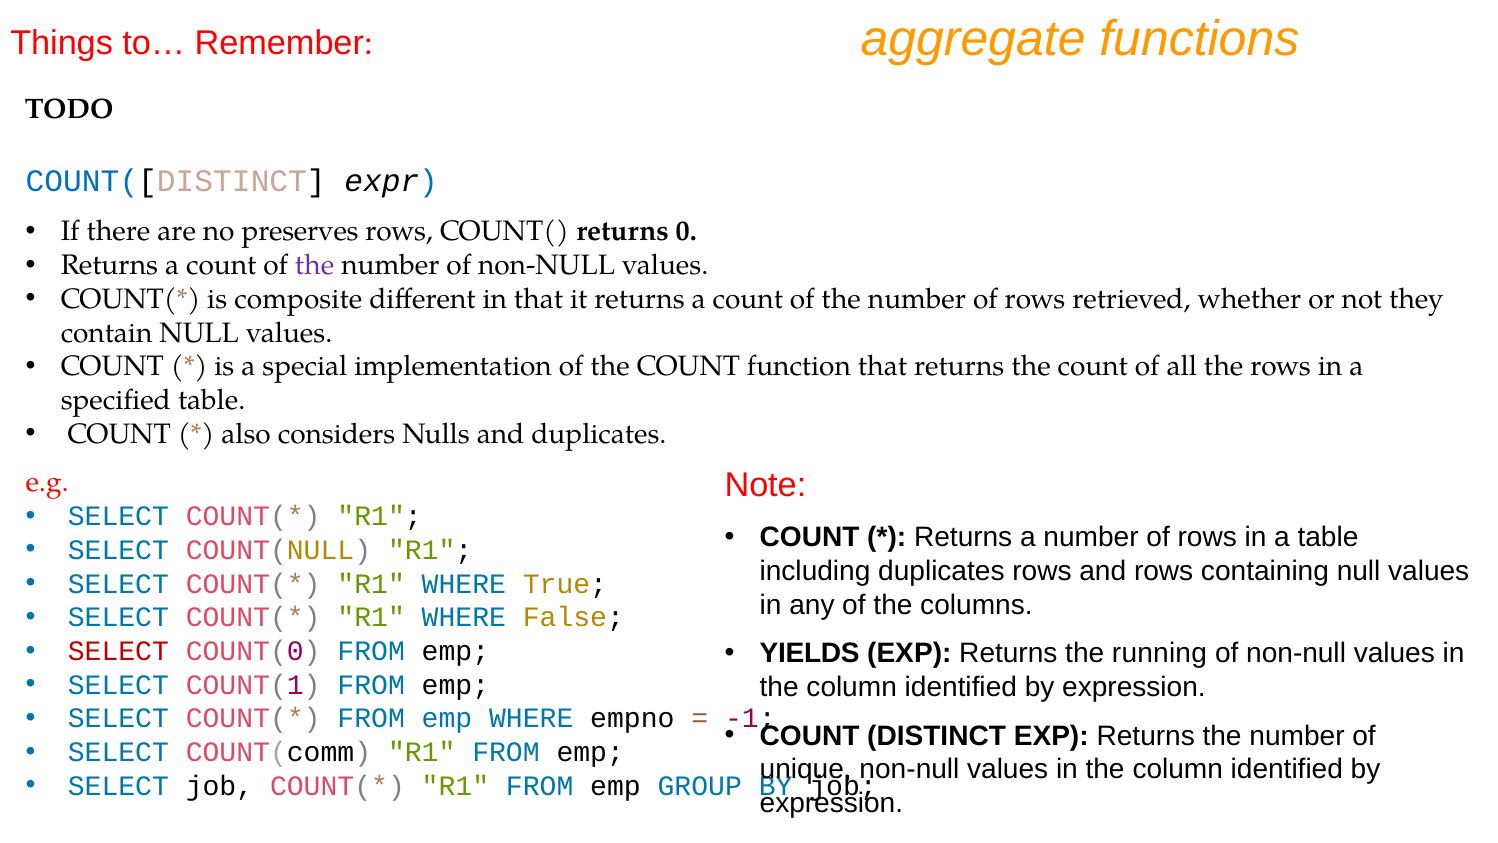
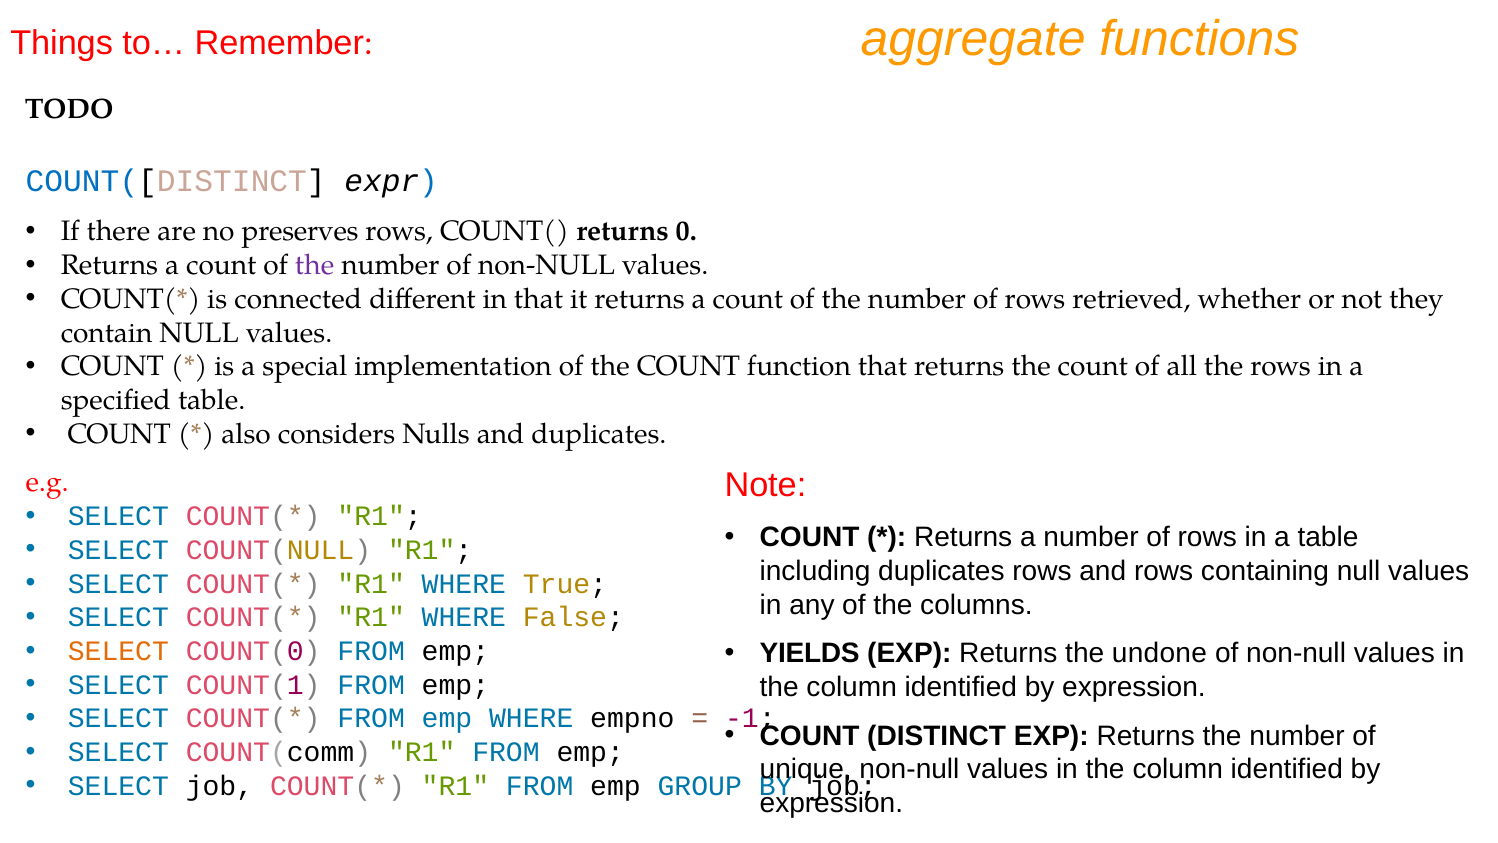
composite: composite -> connected
SELECT at (118, 651) colour: red -> orange
running: running -> undone
